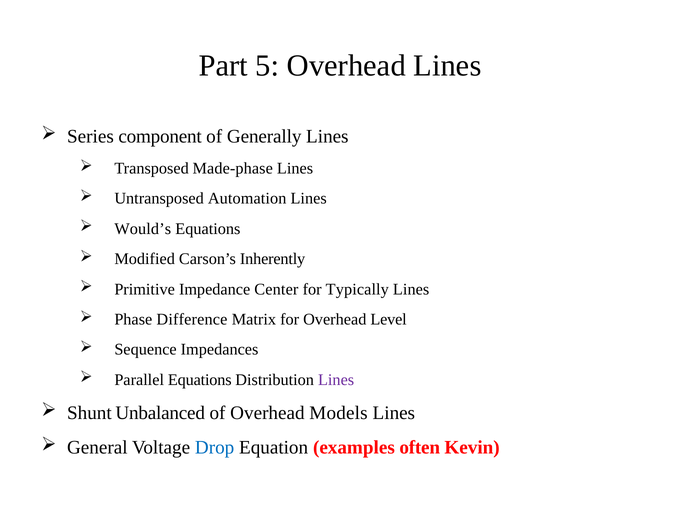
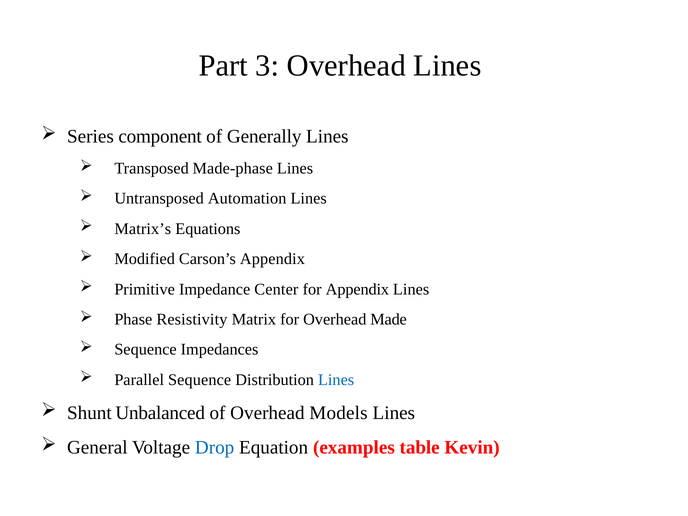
5: 5 -> 3
Would’s: Would’s -> Matrix’s
Carson’s Inherently: Inherently -> Appendix
for Typically: Typically -> Appendix
Difference: Difference -> Resistivity
Level: Level -> Made
Parallel Equations: Equations -> Sequence
Lines at (336, 380) colour: purple -> blue
often: often -> table
